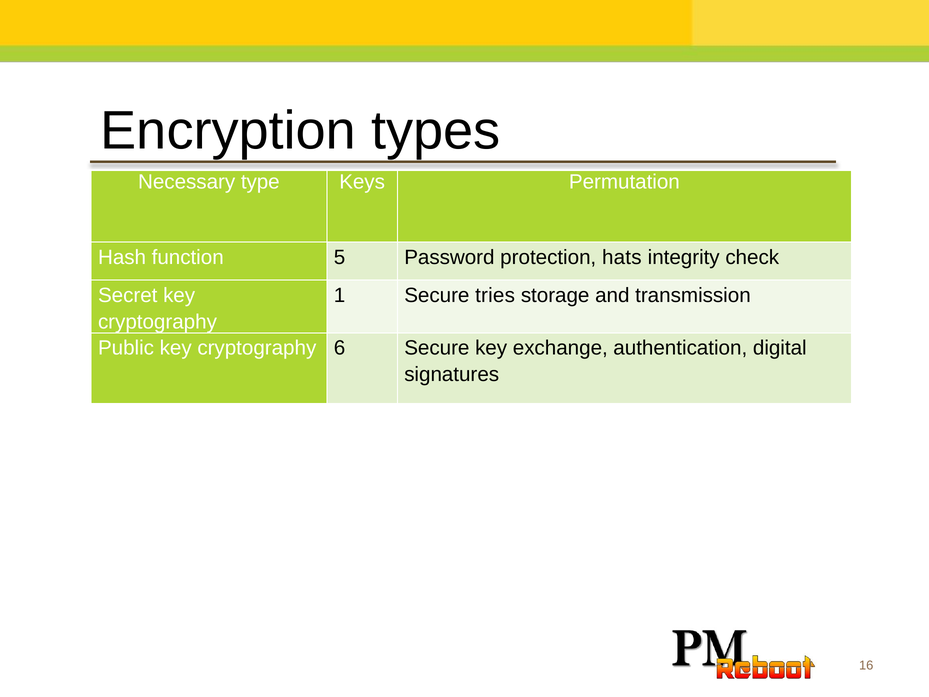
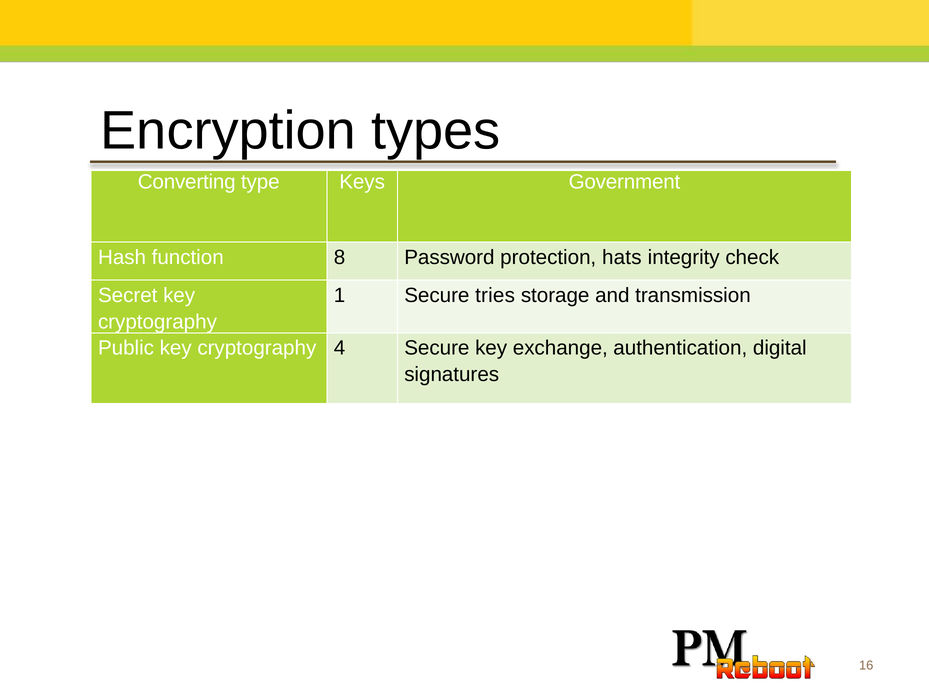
Necessary: Necessary -> Converting
Permutation: Permutation -> Government
5: 5 -> 8
6: 6 -> 4
